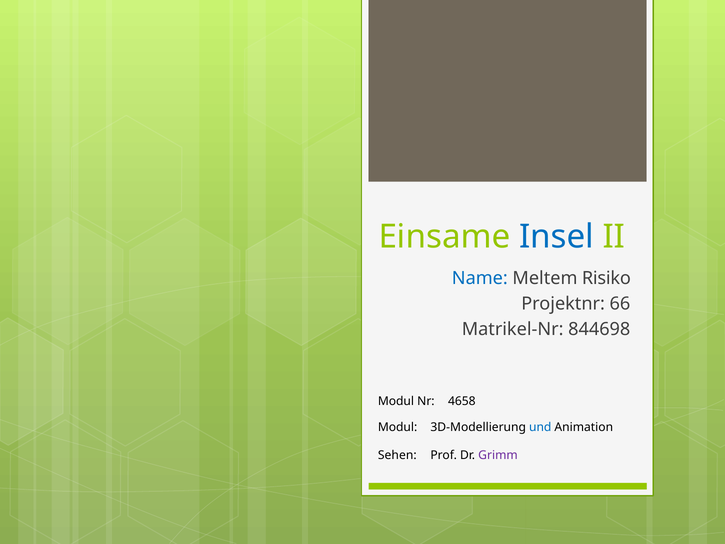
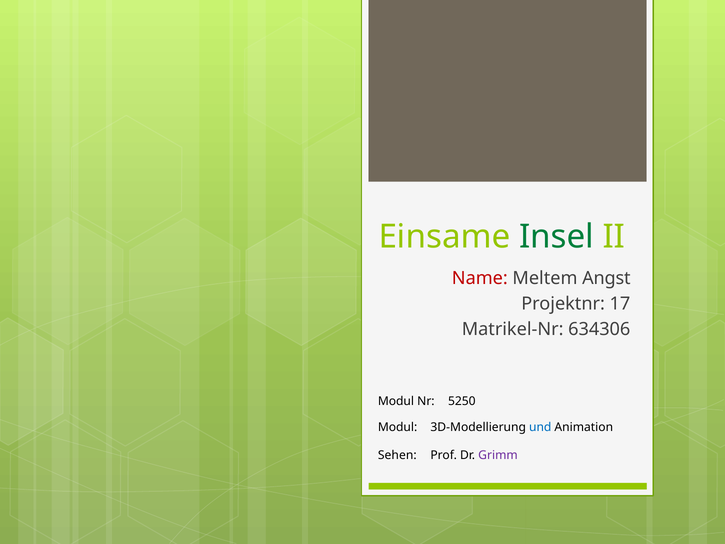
Insel colour: blue -> green
Name colour: blue -> red
Risiko: Risiko -> Angst
66: 66 -> 17
844698: 844698 -> 634306
4658: 4658 -> 5250
